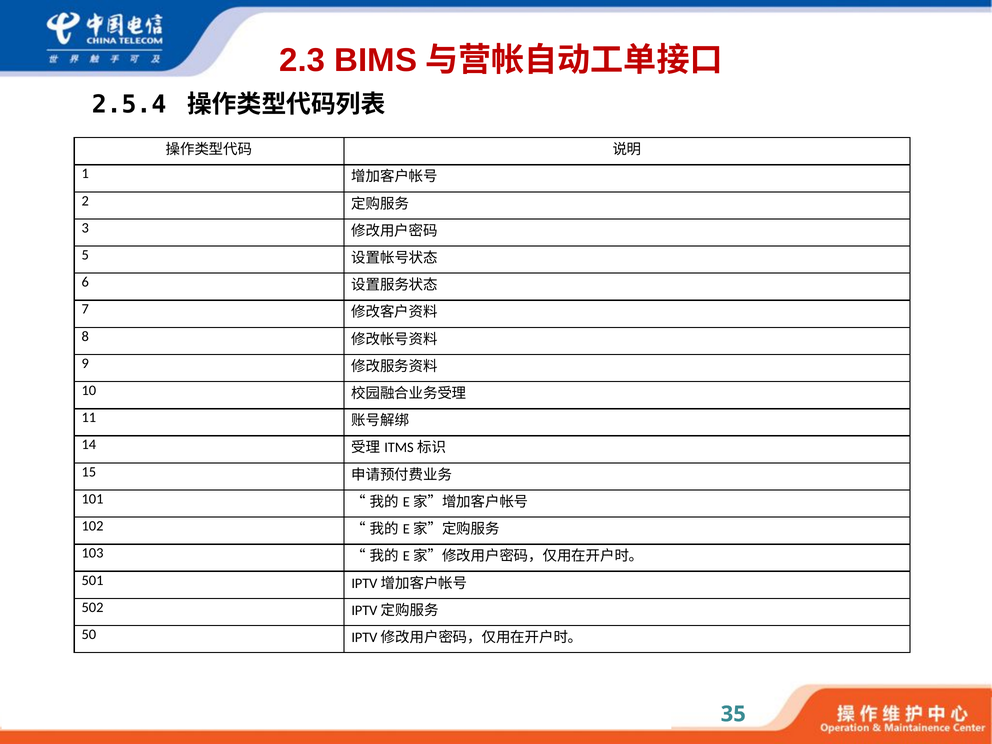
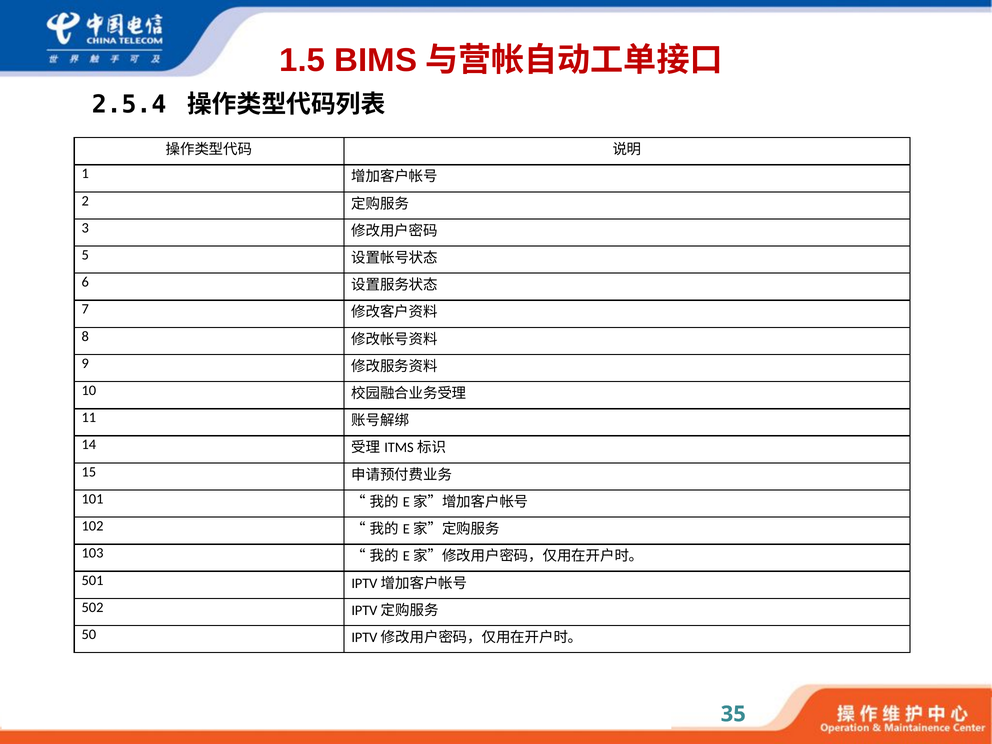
2.3: 2.3 -> 1.5
